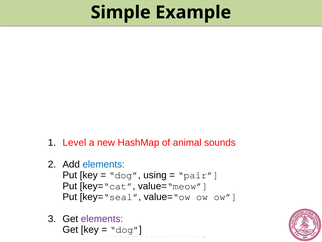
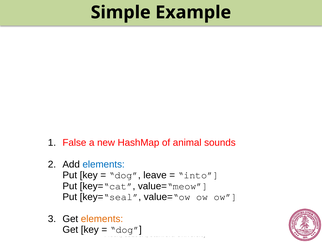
Level: Level -> False
using: using -> leave
pair: pair -> into
elements at (102, 218) colour: purple -> orange
